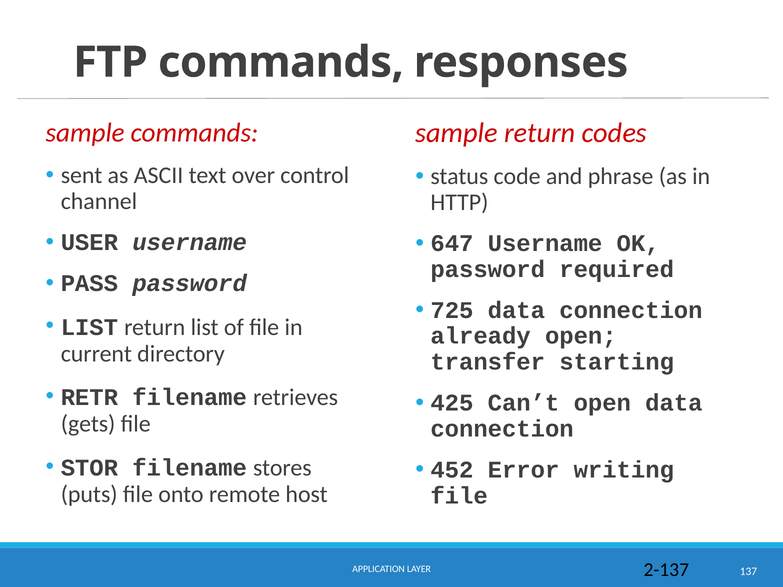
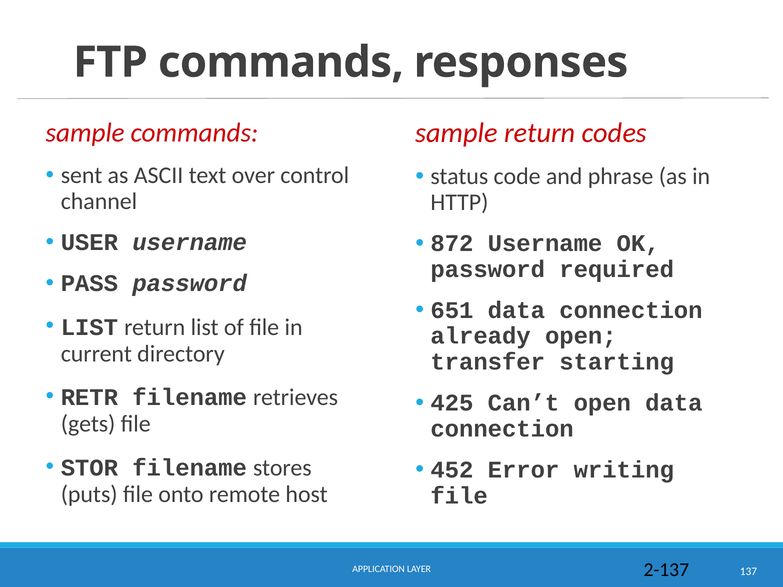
647: 647 -> 872
725: 725 -> 651
